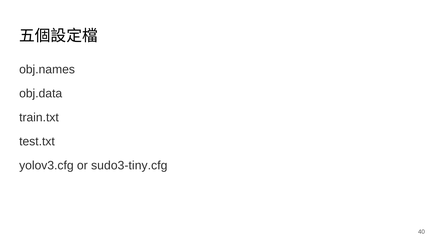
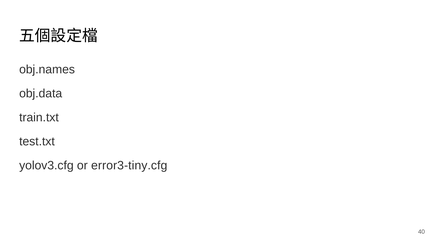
sudo3-tiny.cfg: sudo3-tiny.cfg -> error3-tiny.cfg
